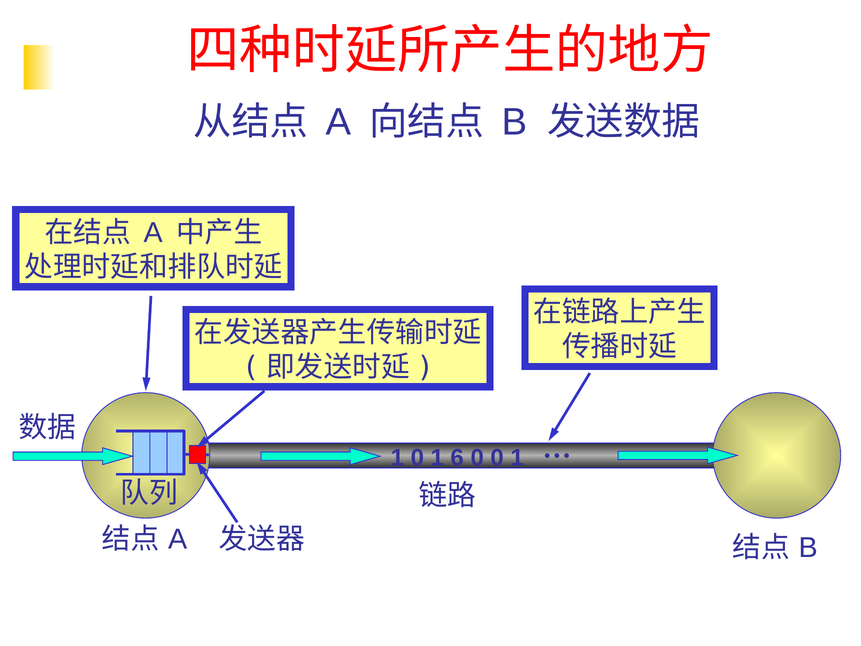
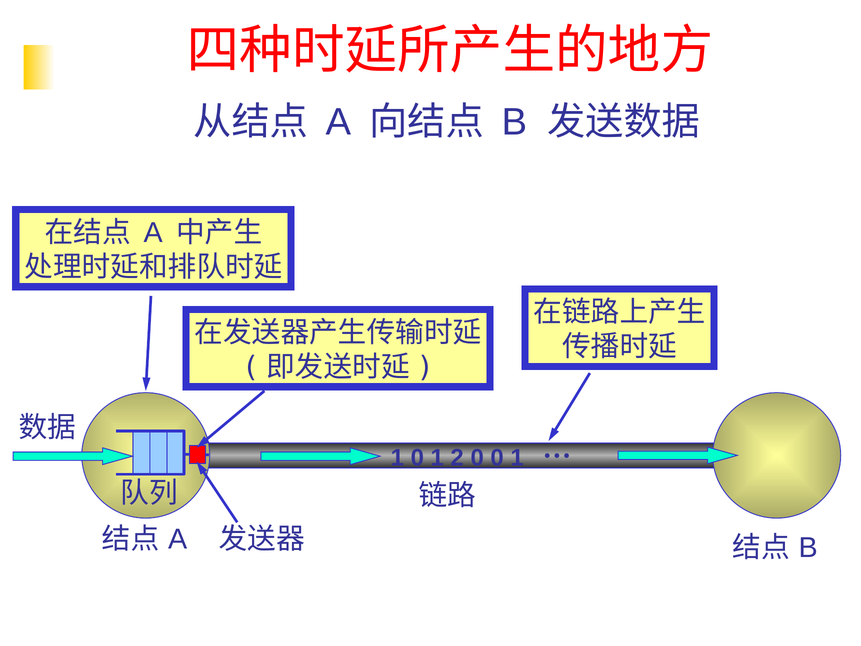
6: 6 -> 2
